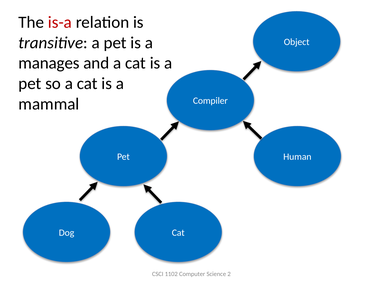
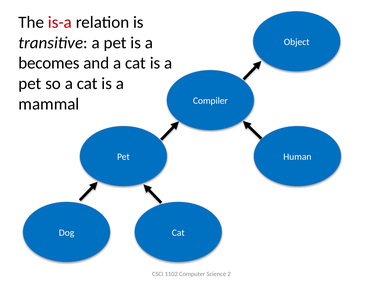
manages: manages -> becomes
